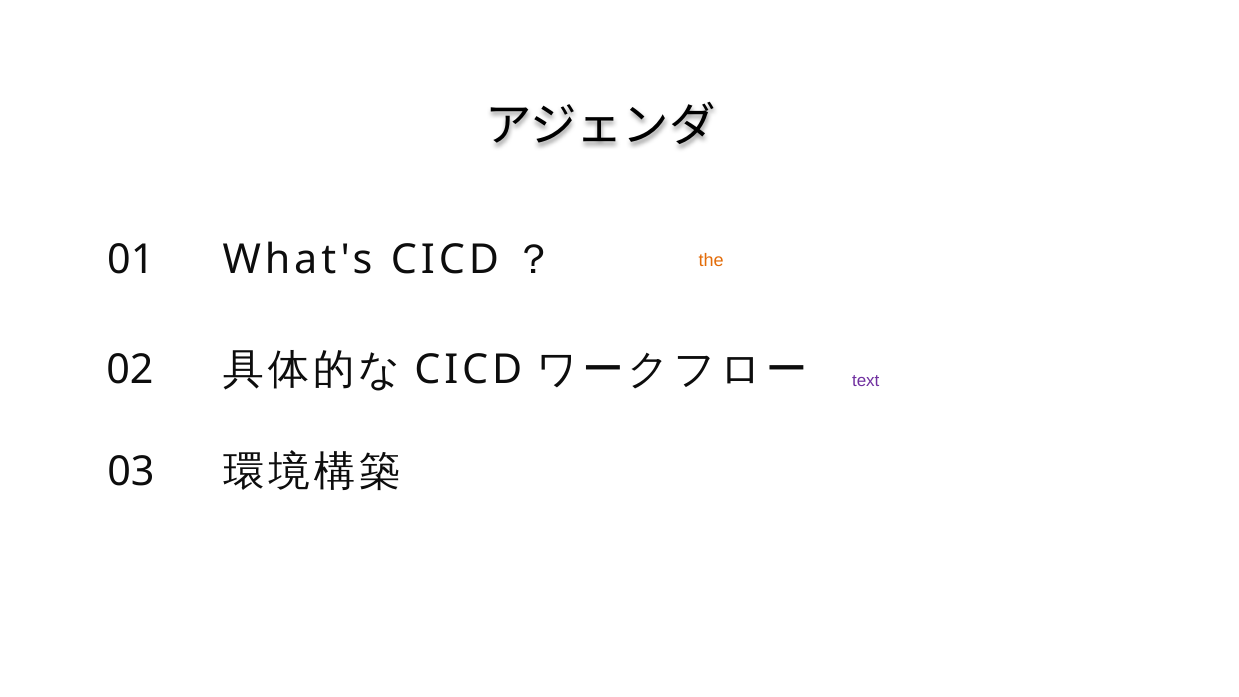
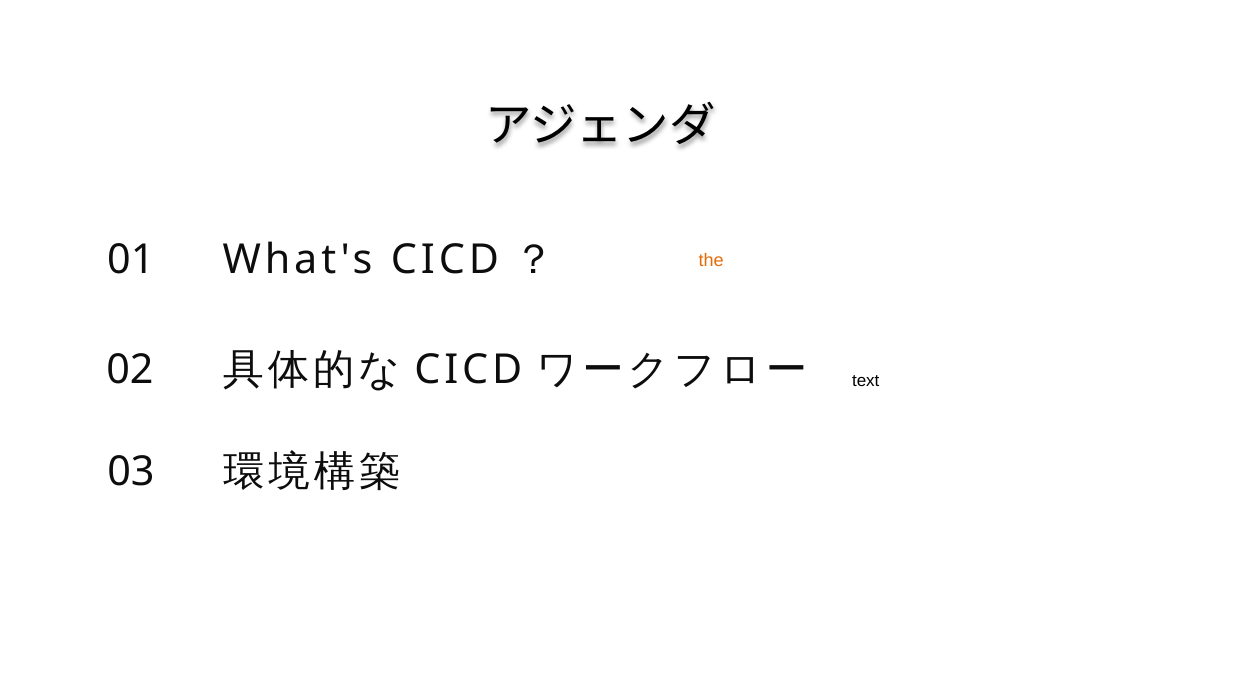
text at (866, 381) colour: purple -> black
